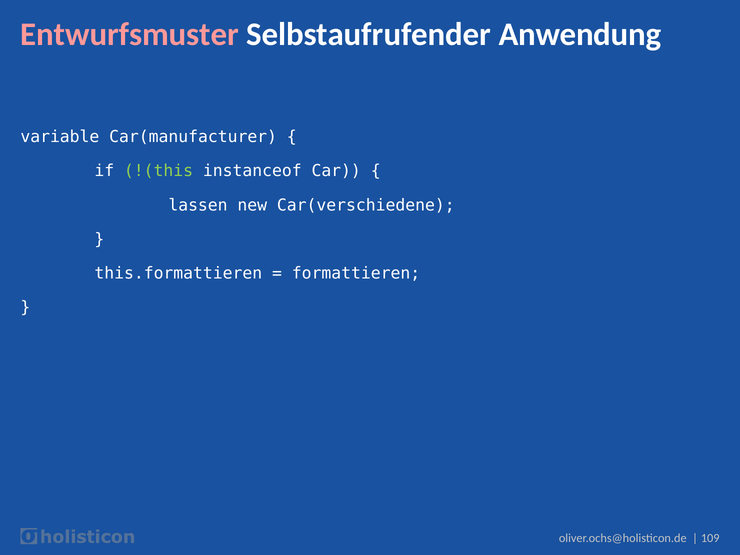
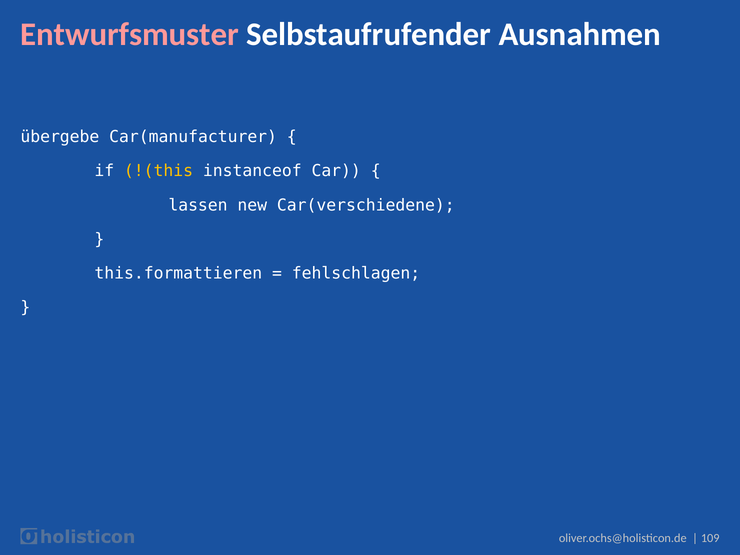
Anwendung: Anwendung -> Ausnahmen
variable: variable -> übergebe
!(this colour: light green -> yellow
formattieren: formattieren -> fehlschlagen
